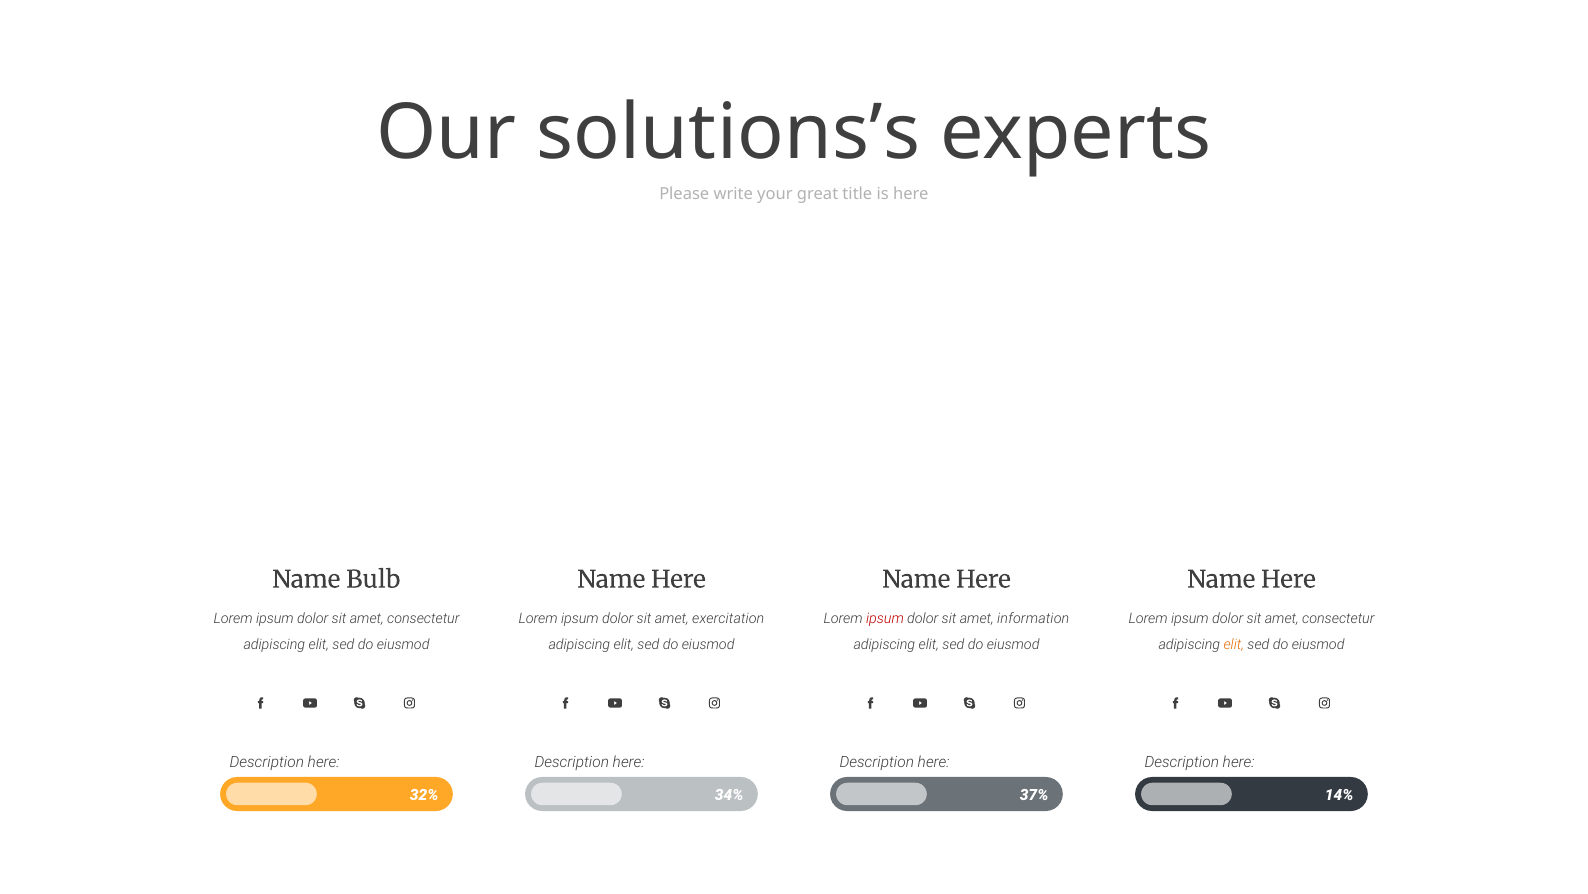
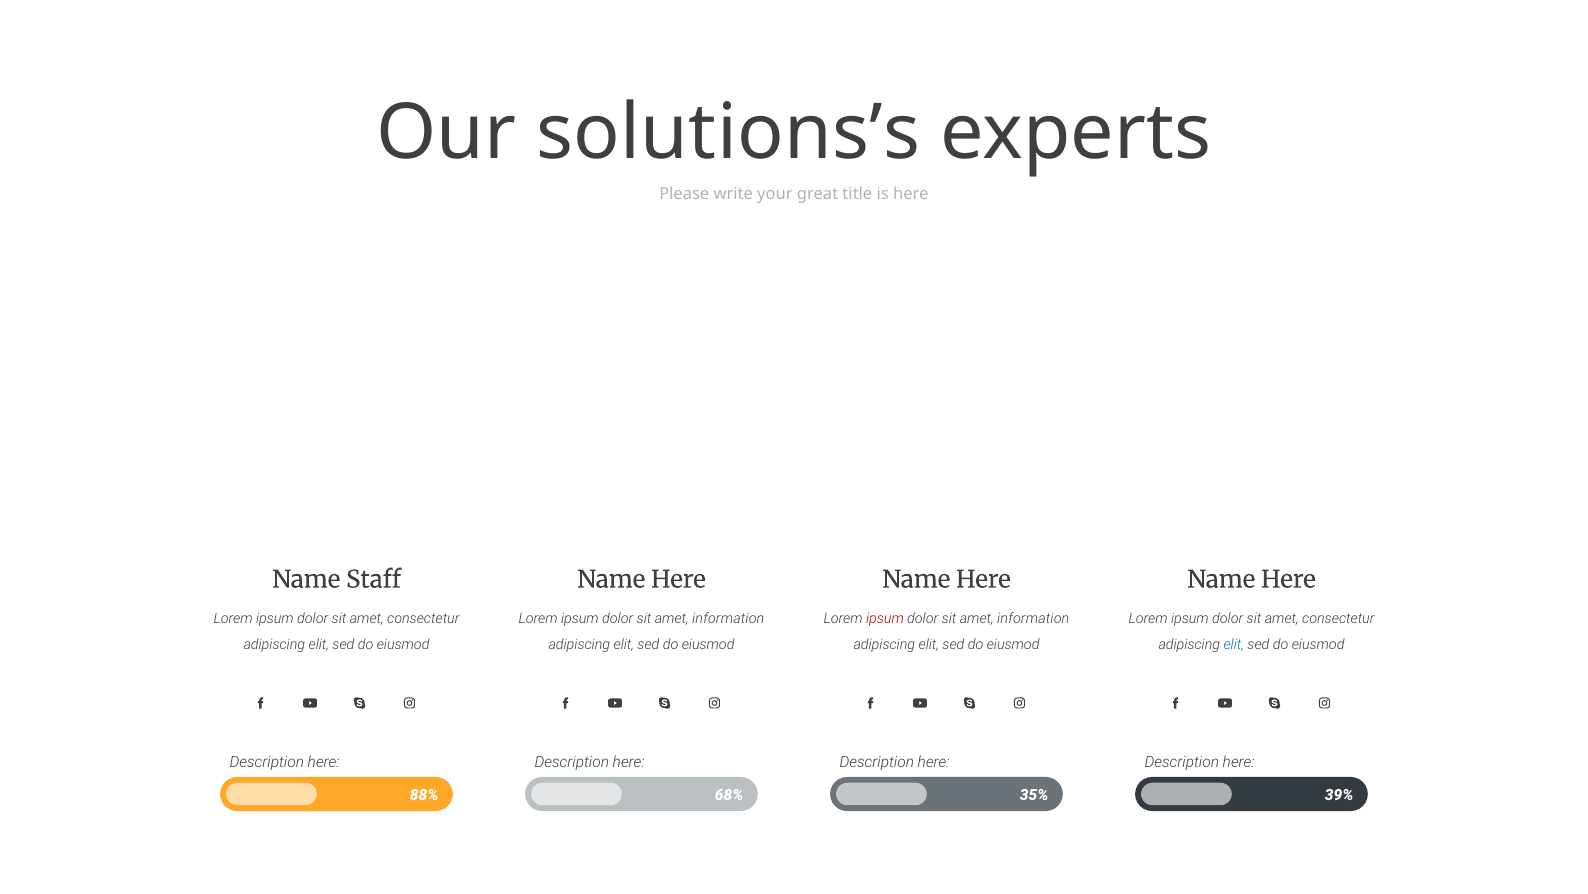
Bulb: Bulb -> Staff
exercitation at (728, 619): exercitation -> information
elit at (1234, 644) colour: orange -> blue
32%: 32% -> 88%
34%: 34% -> 68%
37%: 37% -> 35%
14%: 14% -> 39%
